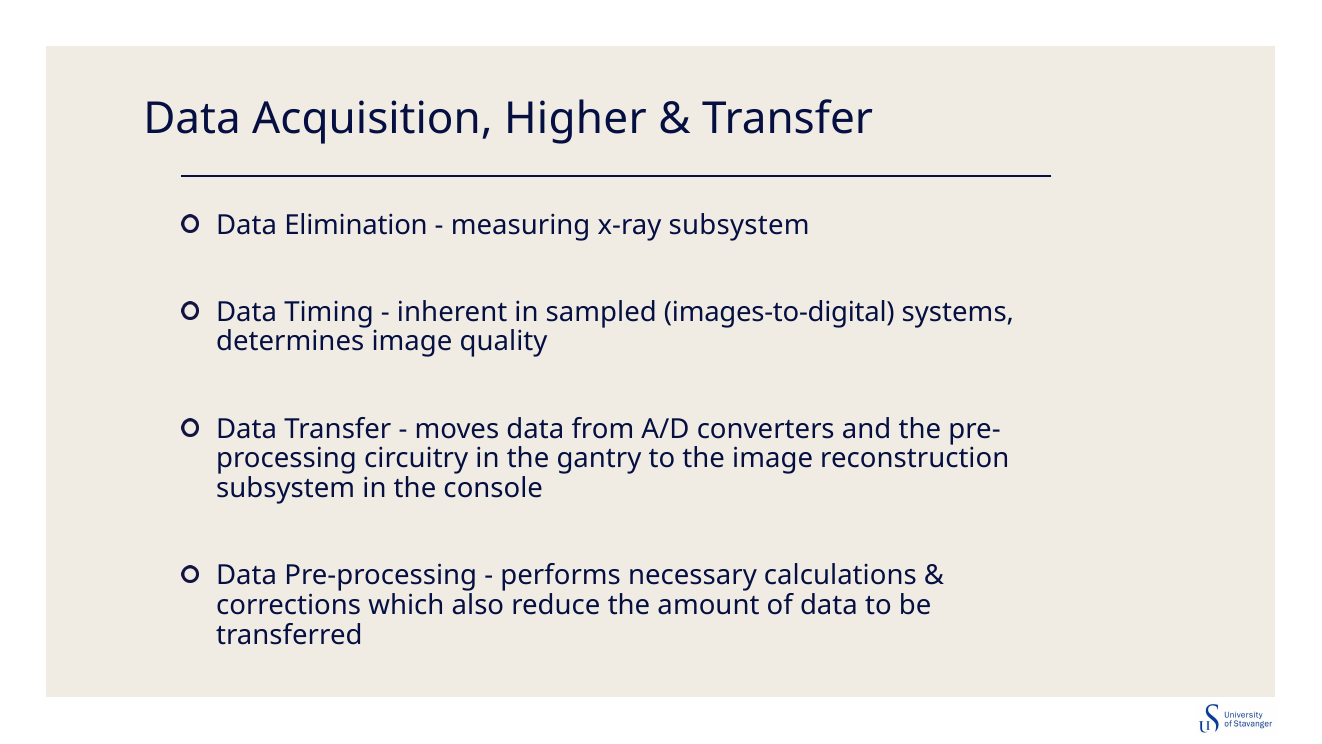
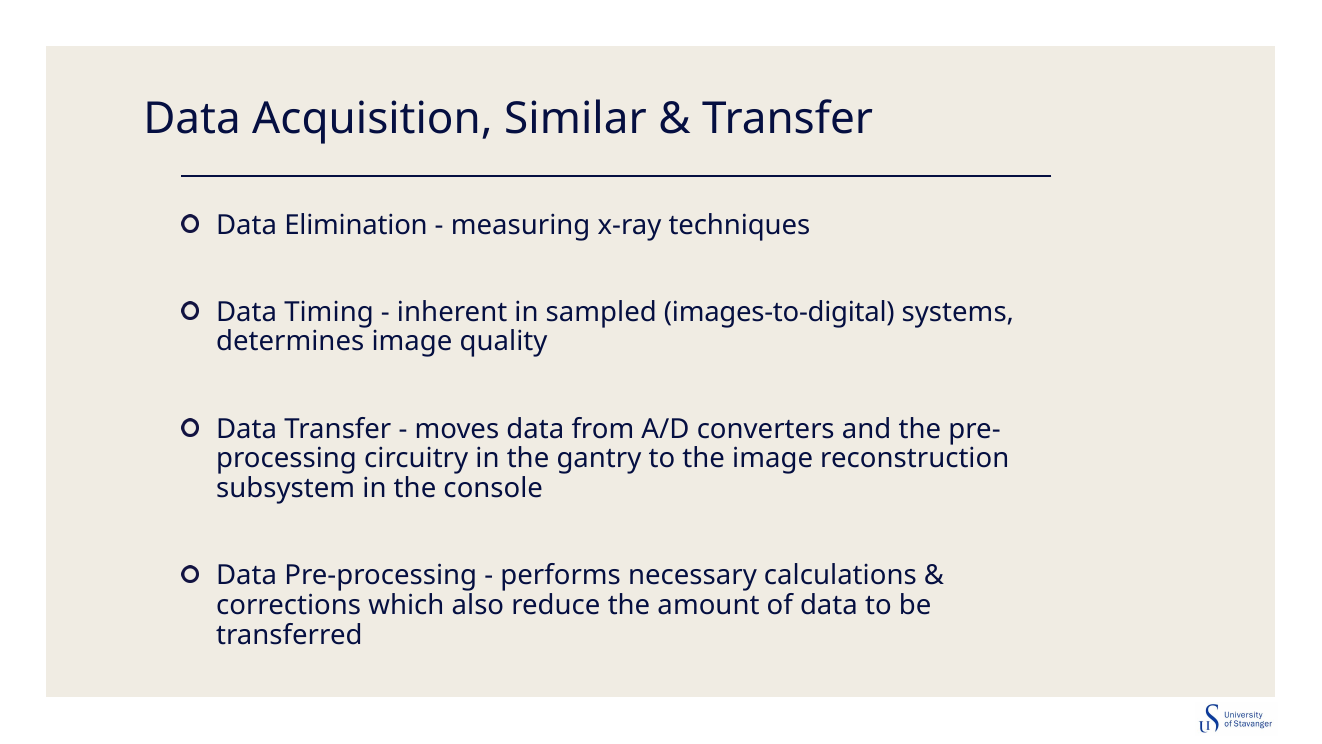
Higher: Higher -> Similar
x-ray subsystem: subsystem -> techniques
